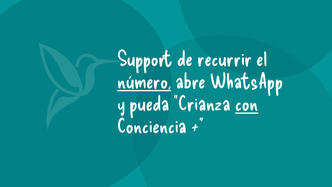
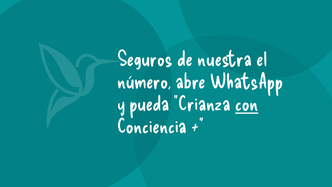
Support: Support -> Seguros
recurrir: recurrir -> nuestra
número underline: present -> none
